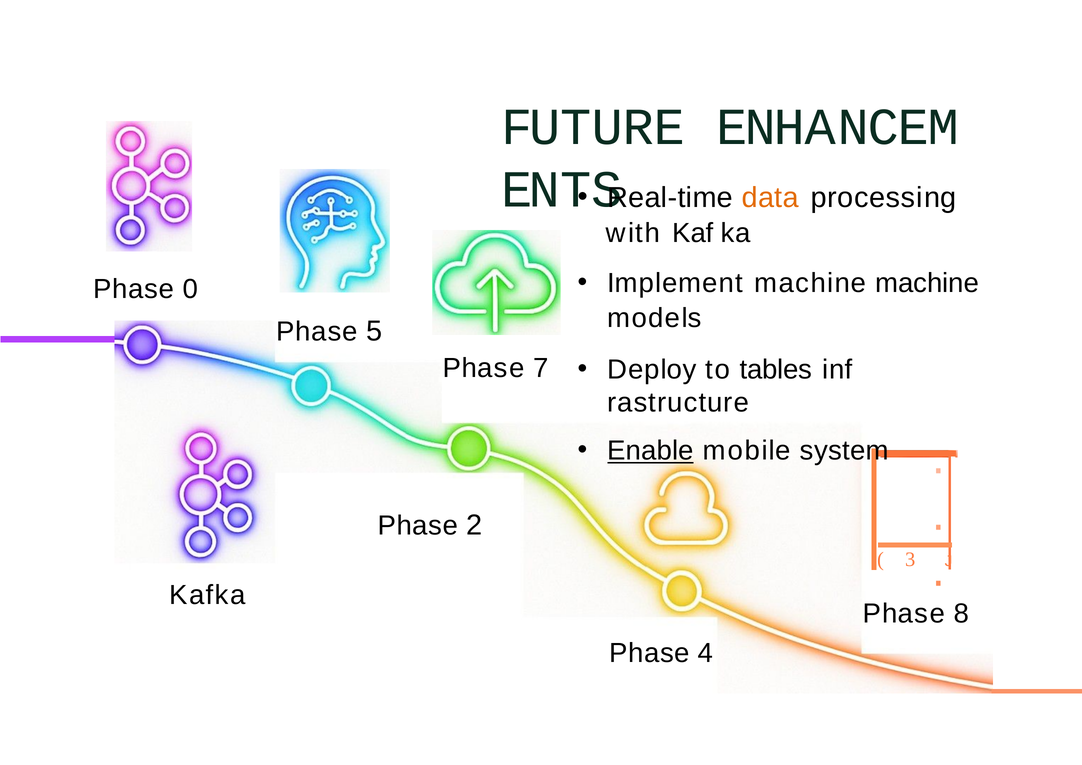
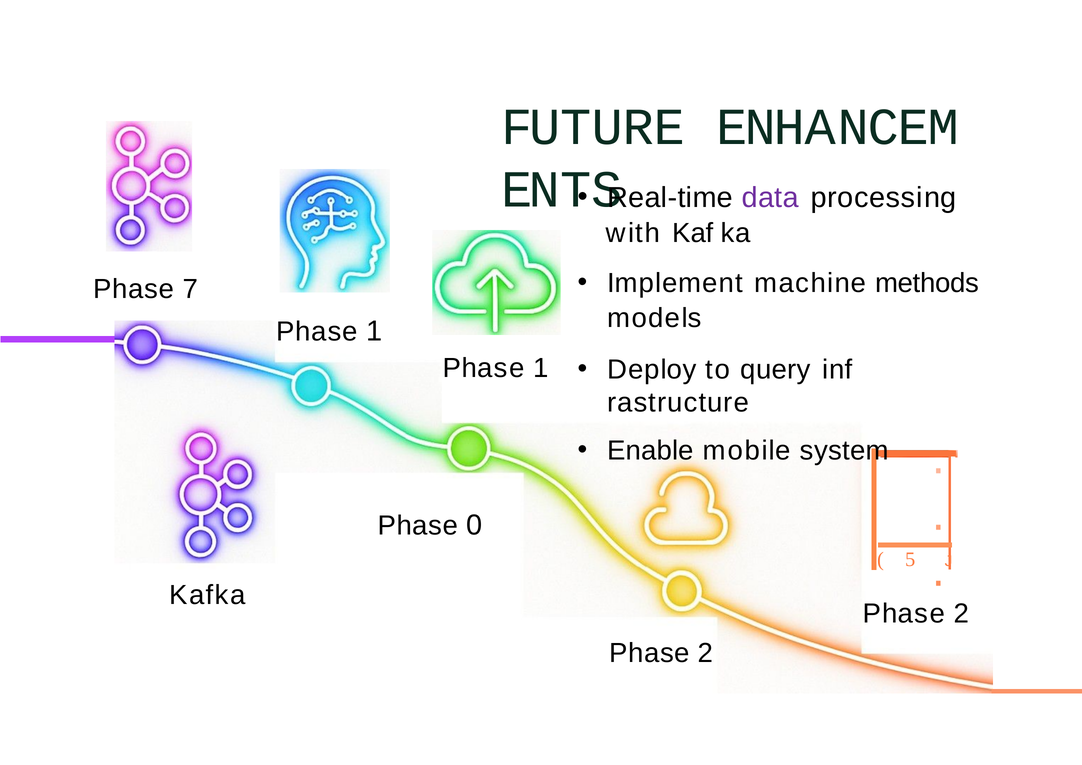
data colour: orange -> purple
machine machine: machine -> methods
0: 0 -> 7
5 at (374, 331): 5 -> 1
7 at (541, 368): 7 -> 1
tables: tables -> query
Enable underline: present -> none
2: 2 -> 0
3: 3 -> 5
8 at (962, 614): 8 -> 2
4 at (706, 653): 4 -> 2
